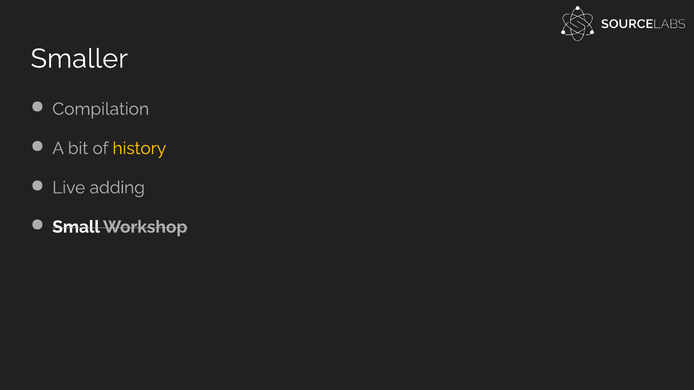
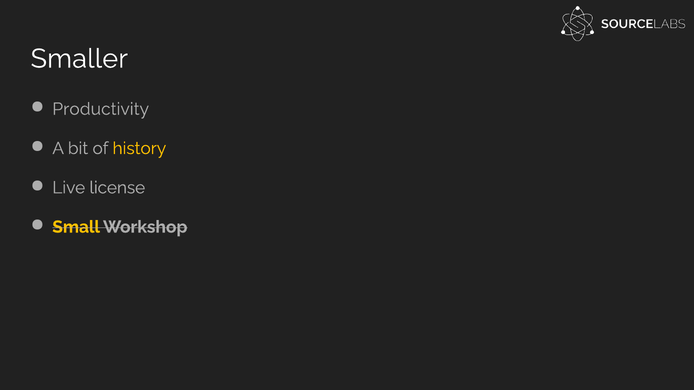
Compilation: Compilation -> Productivity
adding: adding -> license
Small colour: white -> yellow
